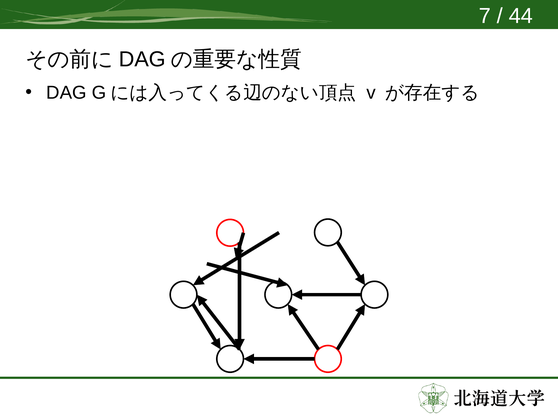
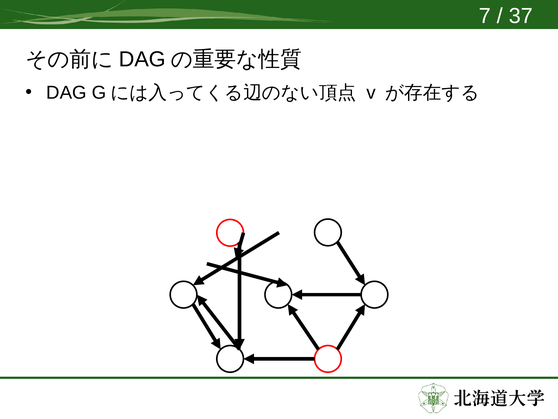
44: 44 -> 37
